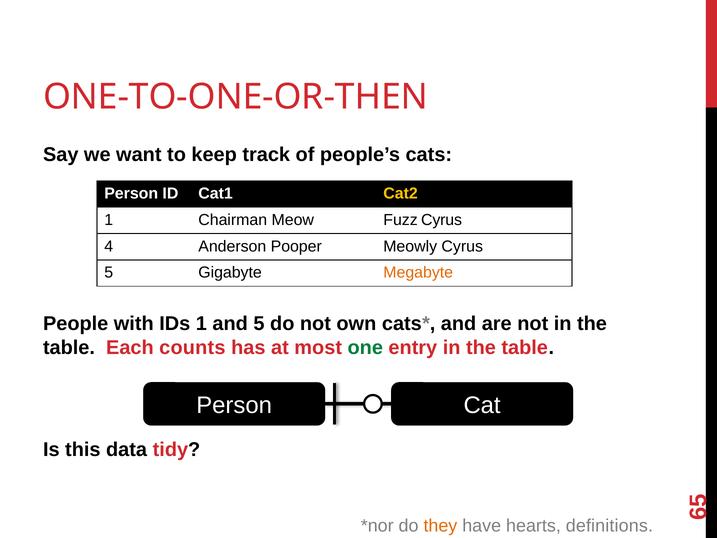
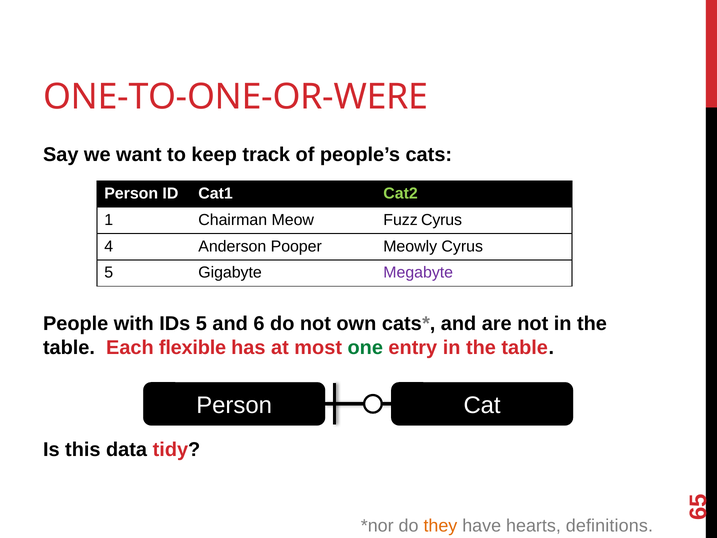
ONE-TO-ONE-OR-THEN: ONE-TO-ONE-OR-THEN -> ONE-TO-ONE-OR-WERE
Cat2 colour: yellow -> light green
Megabyte colour: orange -> purple
IDs 1: 1 -> 5
and 5: 5 -> 6
counts: counts -> flexible
